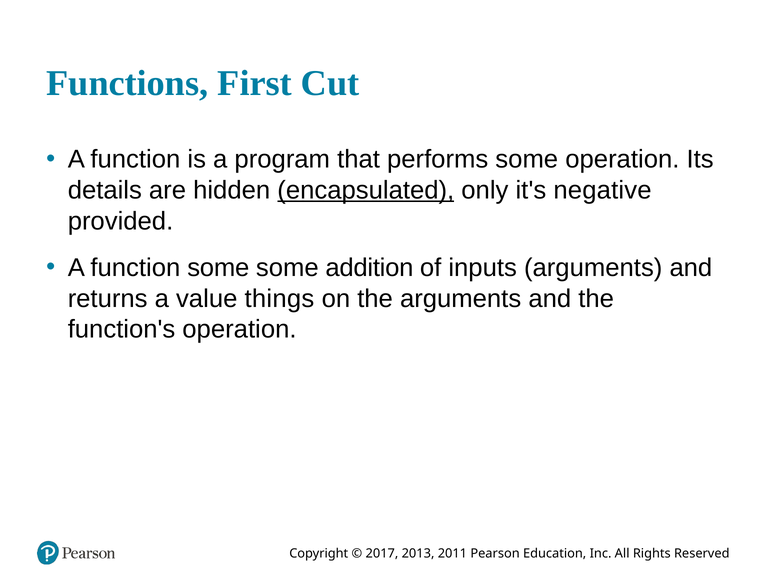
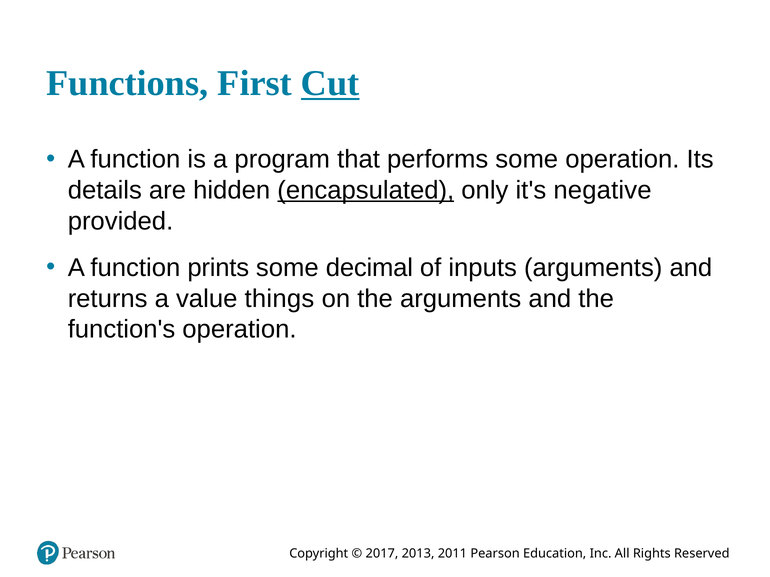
Cut underline: none -> present
function some: some -> prints
addition: addition -> decimal
